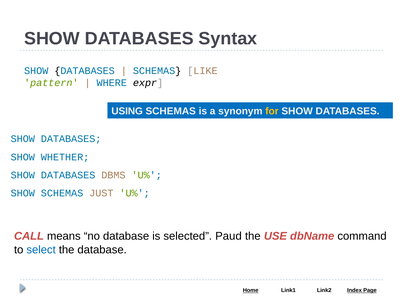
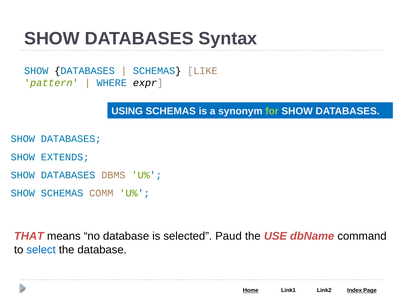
for colour: yellow -> light green
WHETHER: WHETHER -> EXTENDS
JUST: JUST -> COMM
CALL: CALL -> THAT
